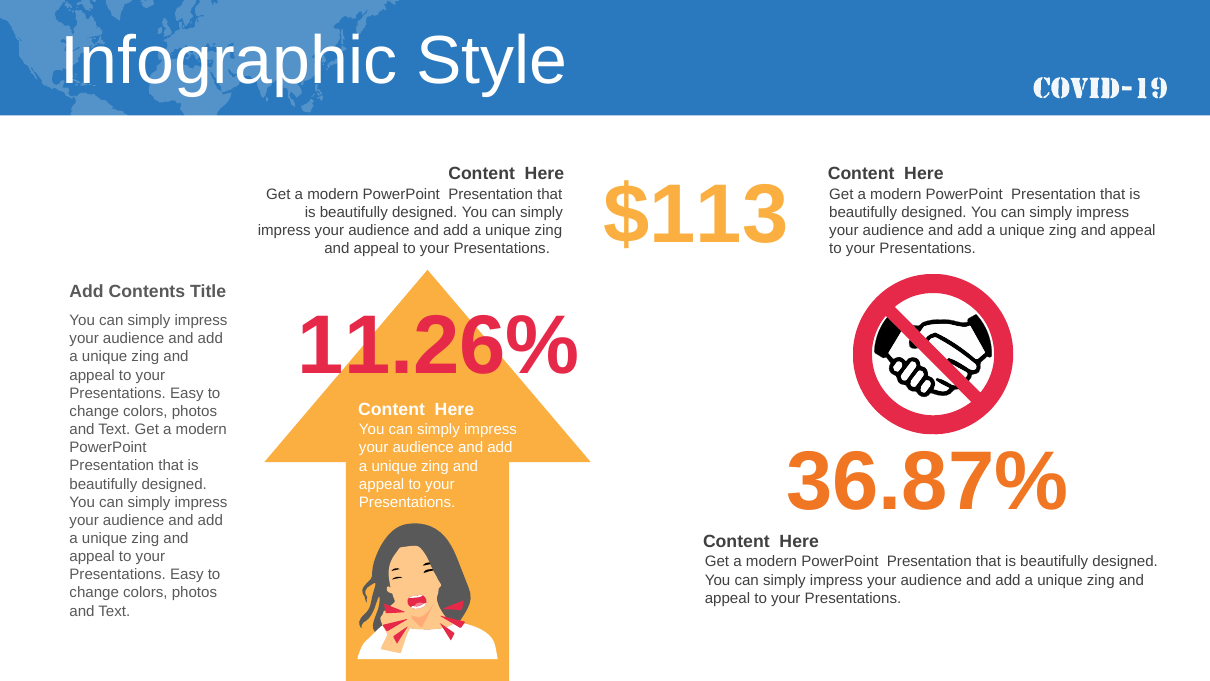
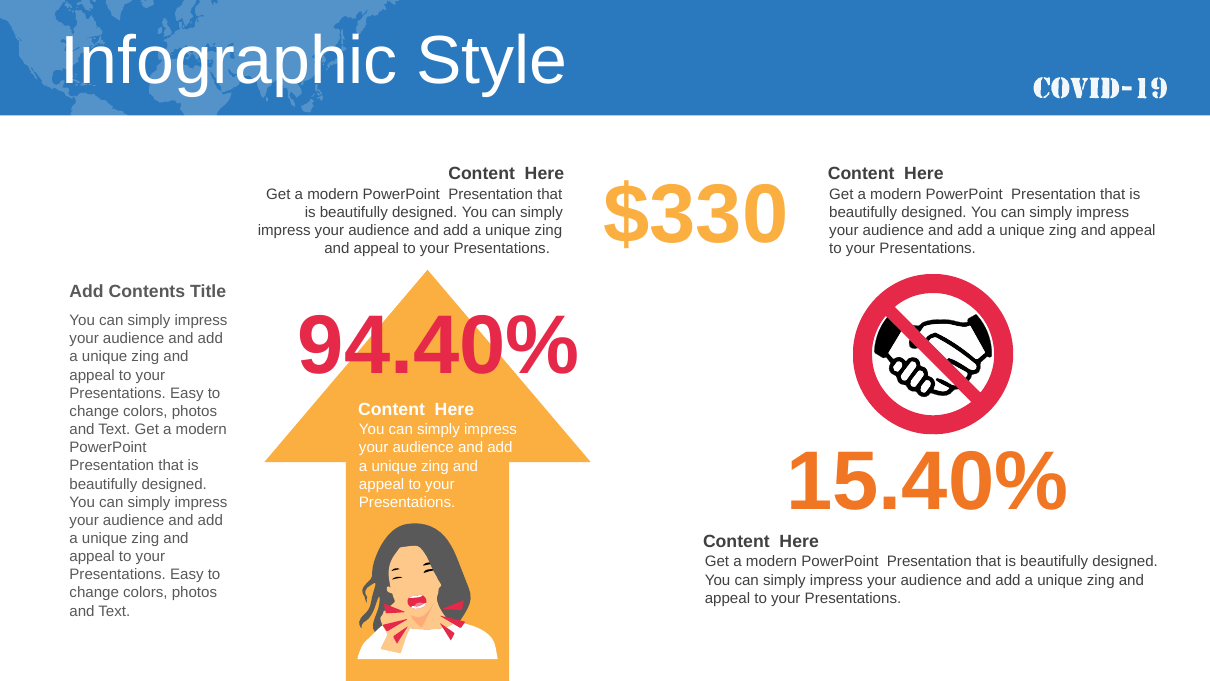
$113: $113 -> $330
11.26%: 11.26% -> 94.40%
36.87%: 36.87% -> 15.40%
